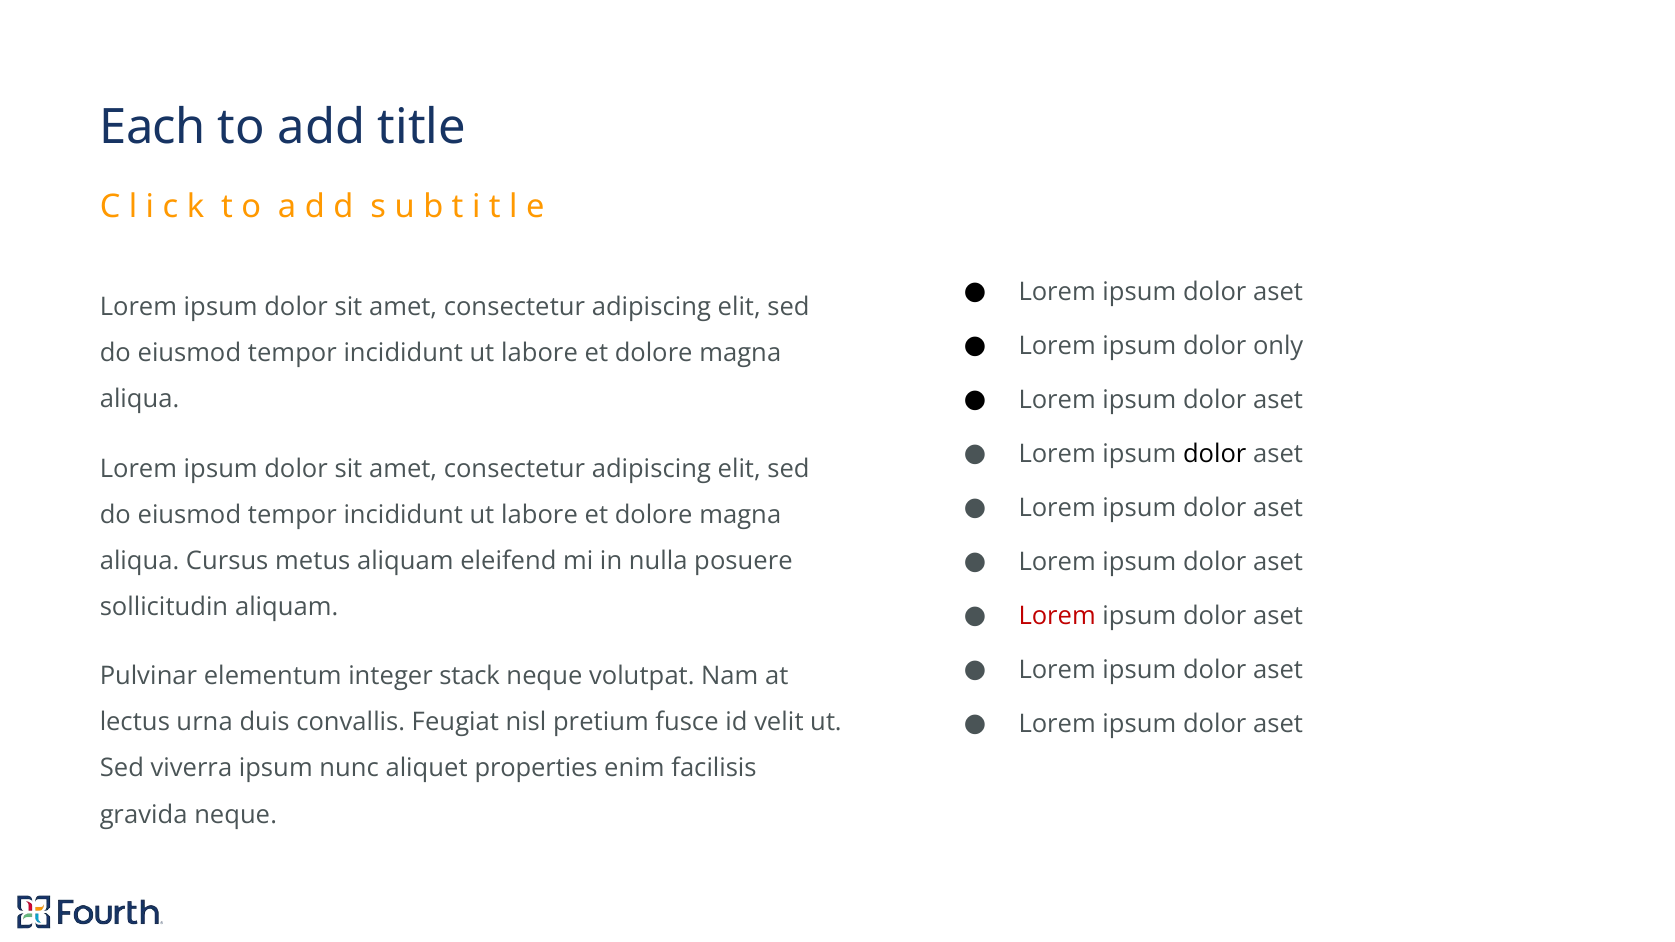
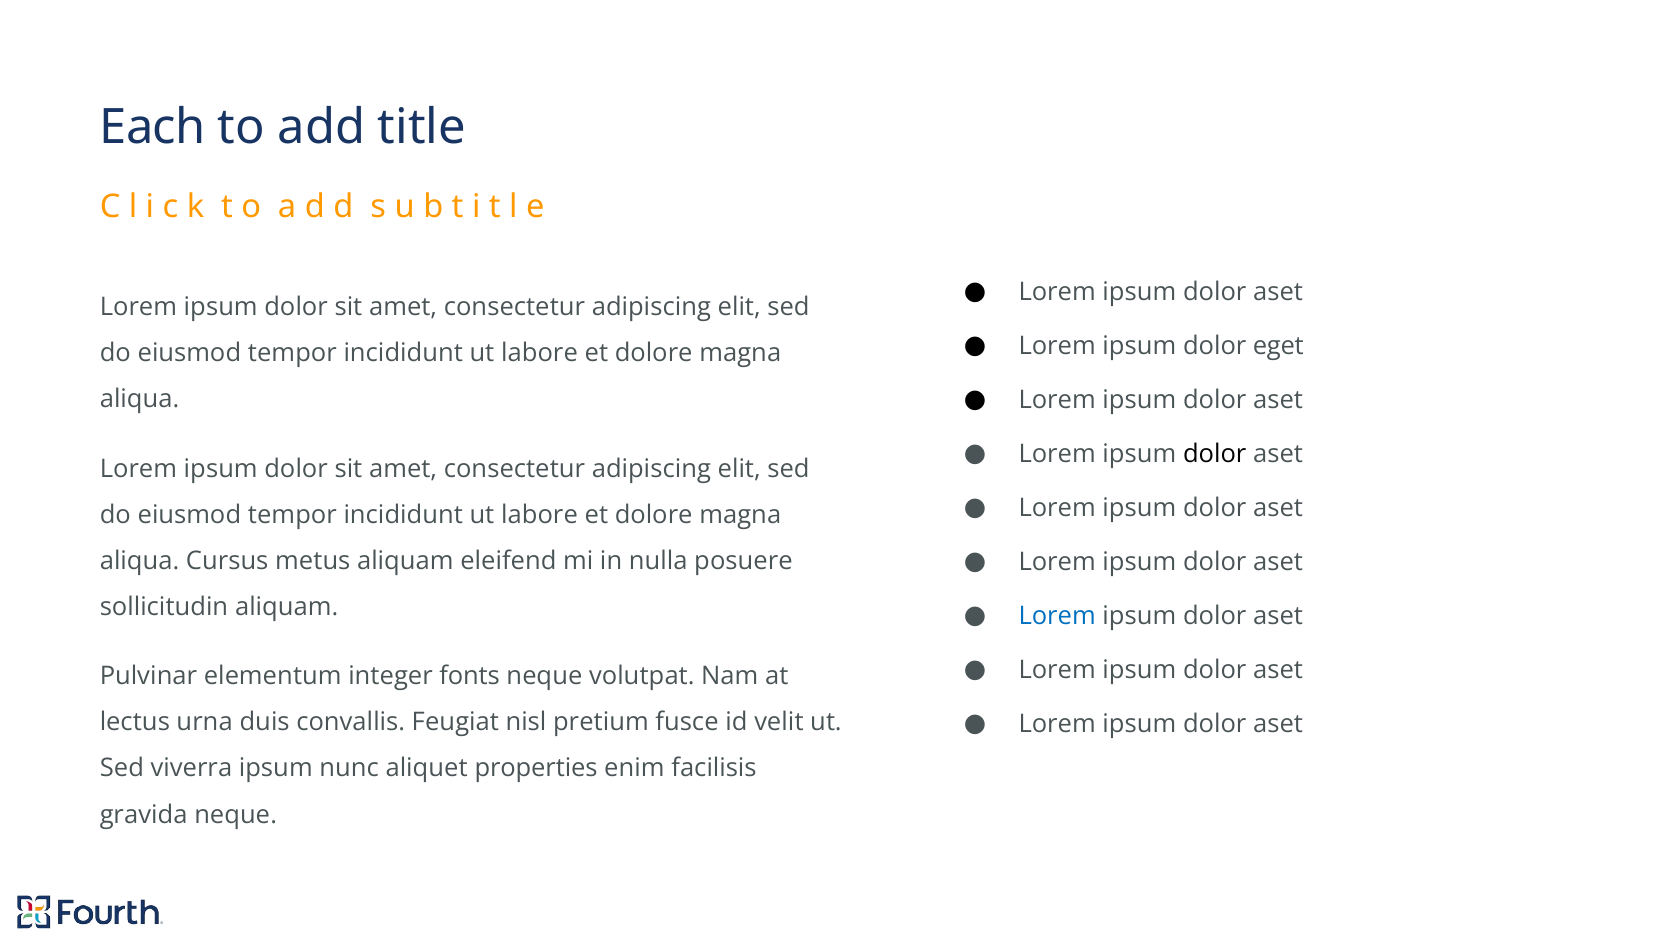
only: only -> eget
Lorem at (1057, 616) colour: red -> blue
stack: stack -> fonts
